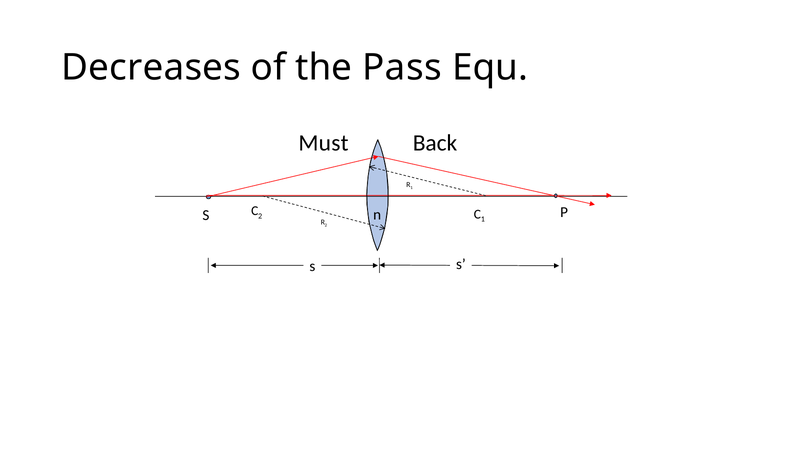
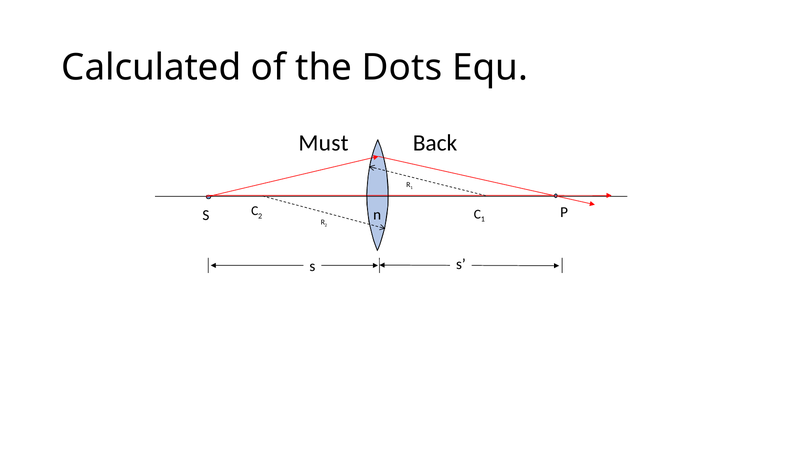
Decreases: Decreases -> Calculated
Pass: Pass -> Dots
